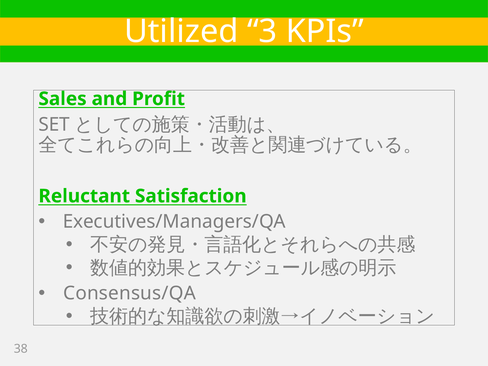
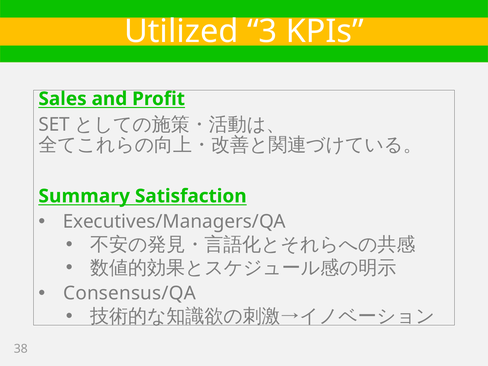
Reluctant: Reluctant -> Summary
